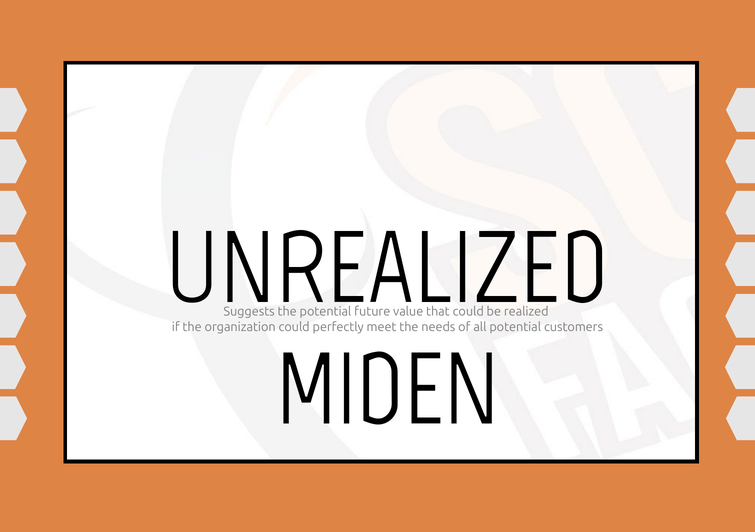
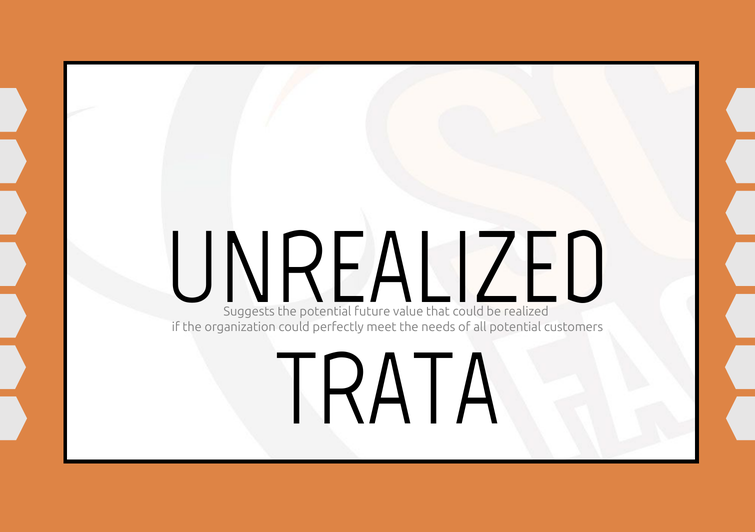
MIDEN: MIDEN -> TRATA
